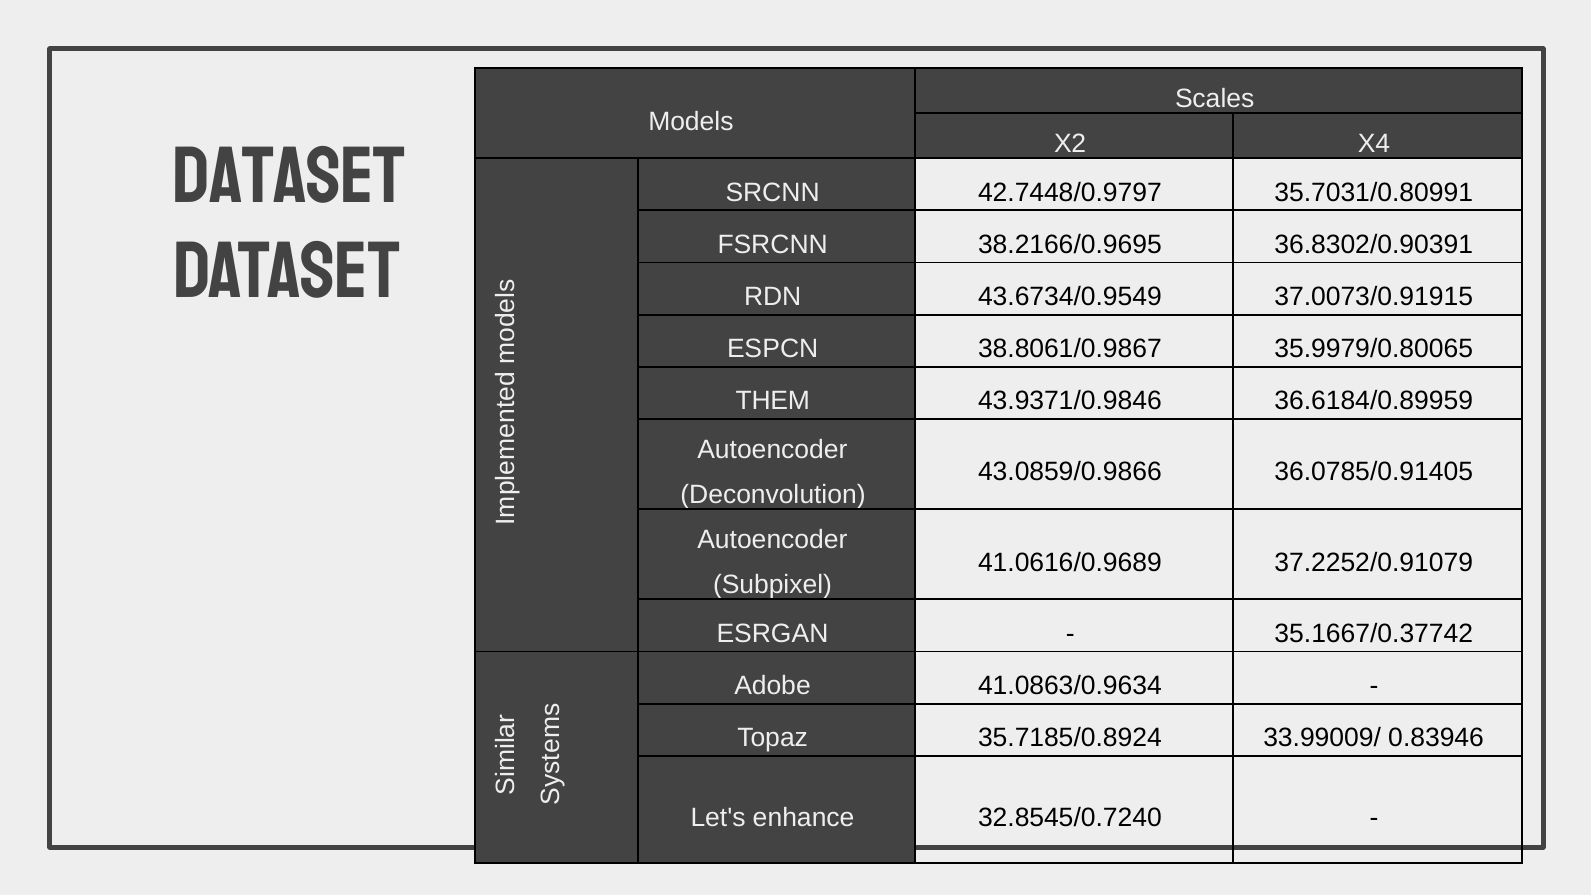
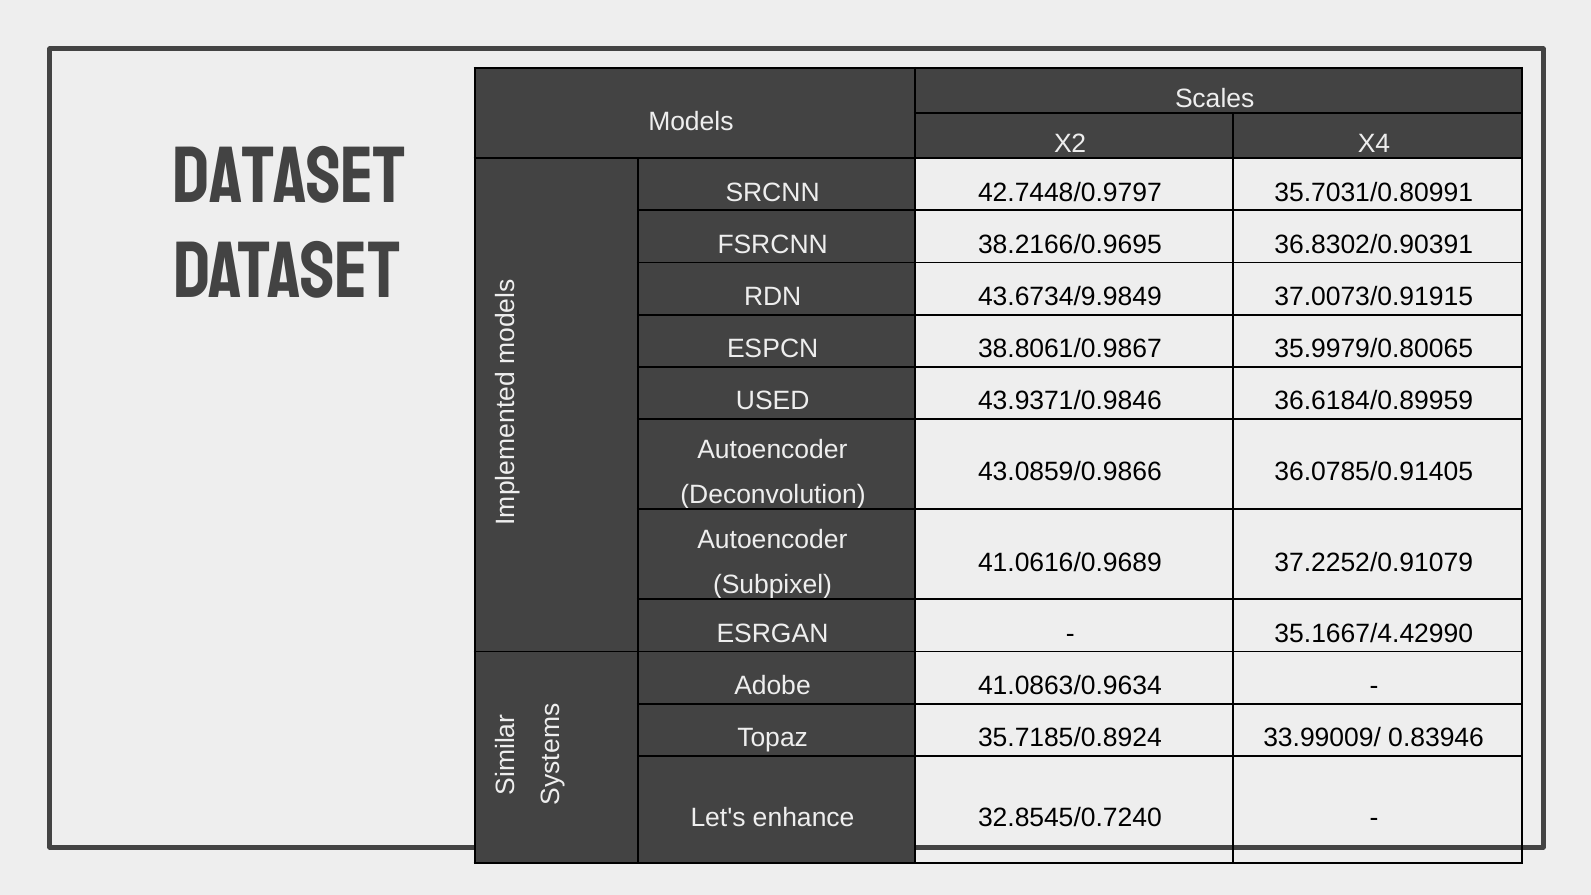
43.6734/0.9549: 43.6734/0.9549 -> 43.6734/9.9849
THEM: THEM -> USED
35.1667/0.37742: 35.1667/0.37742 -> 35.1667/4.42990
